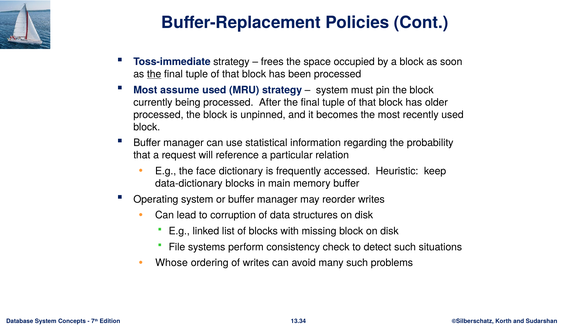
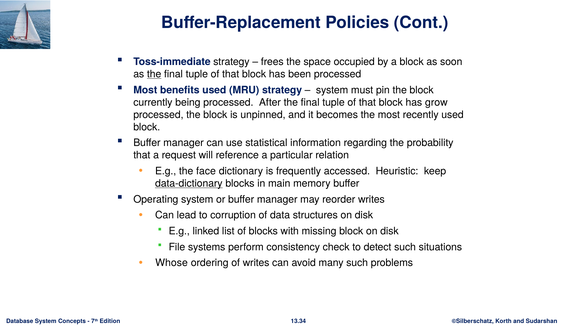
assume: assume -> benefits
older: older -> grow
data-dictionary underline: none -> present
